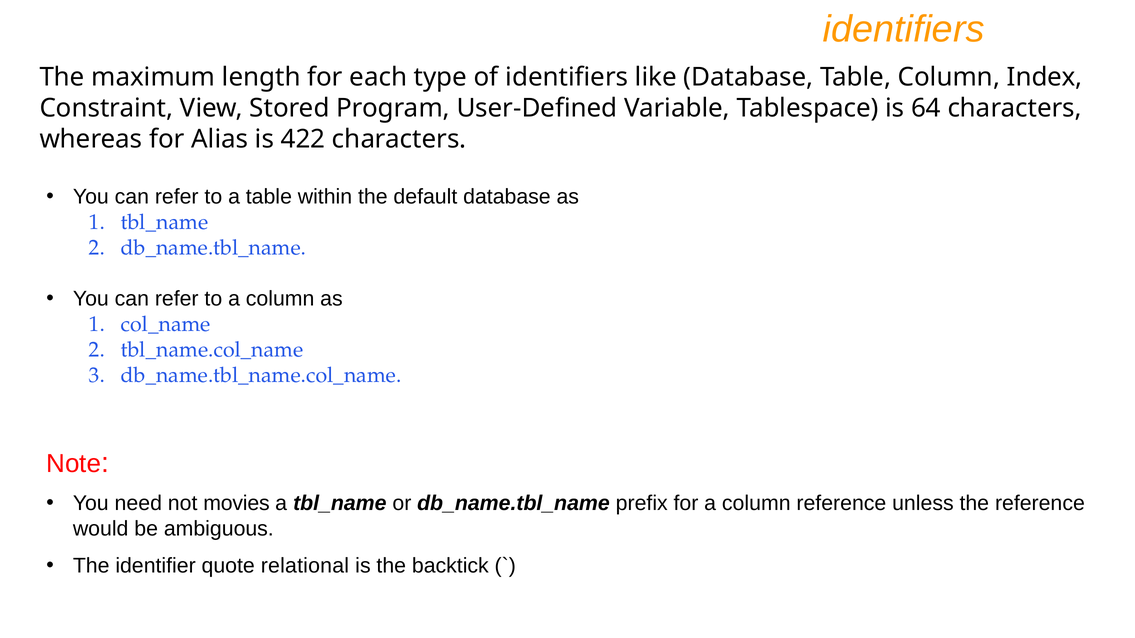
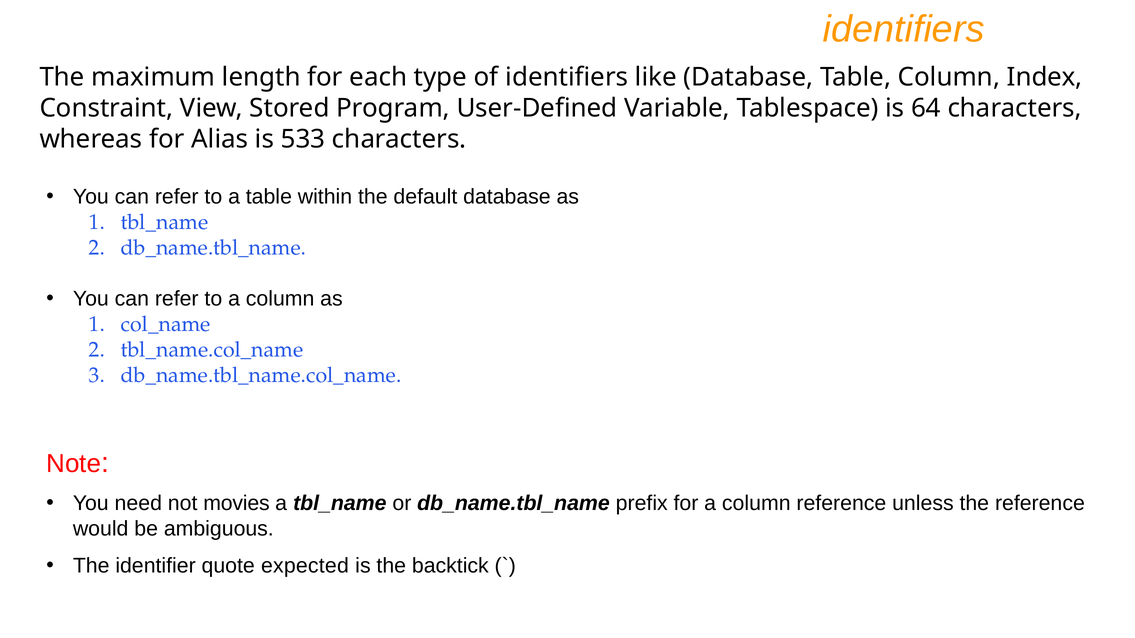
422: 422 -> 533
relational: relational -> expected
